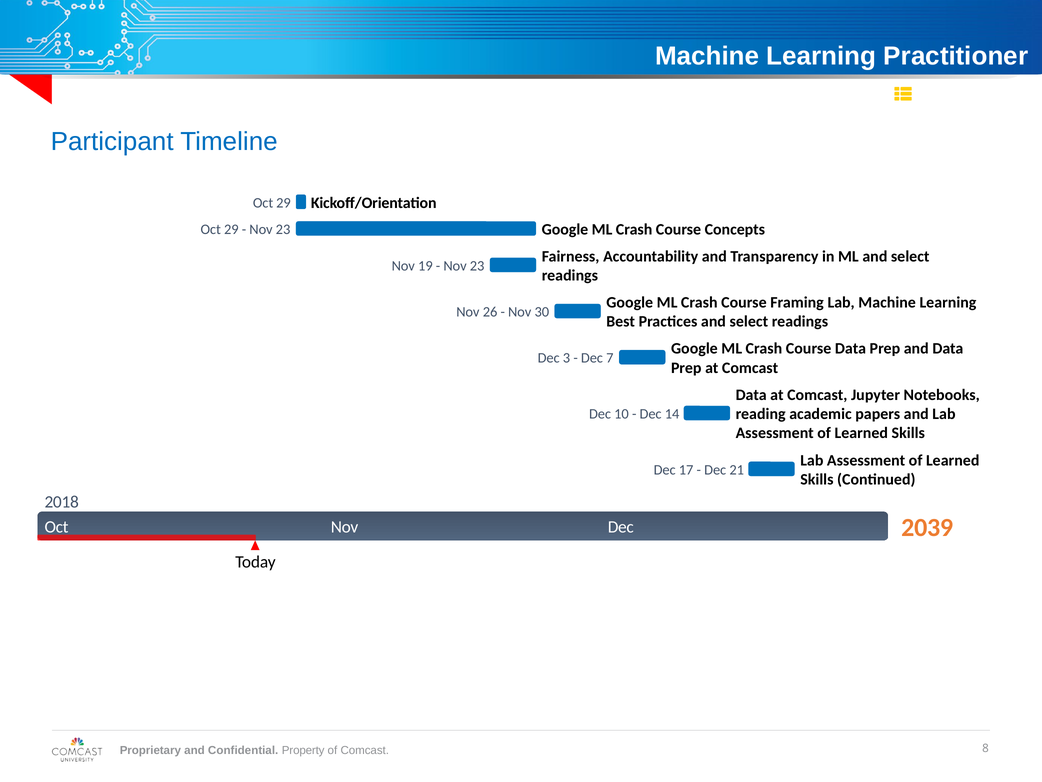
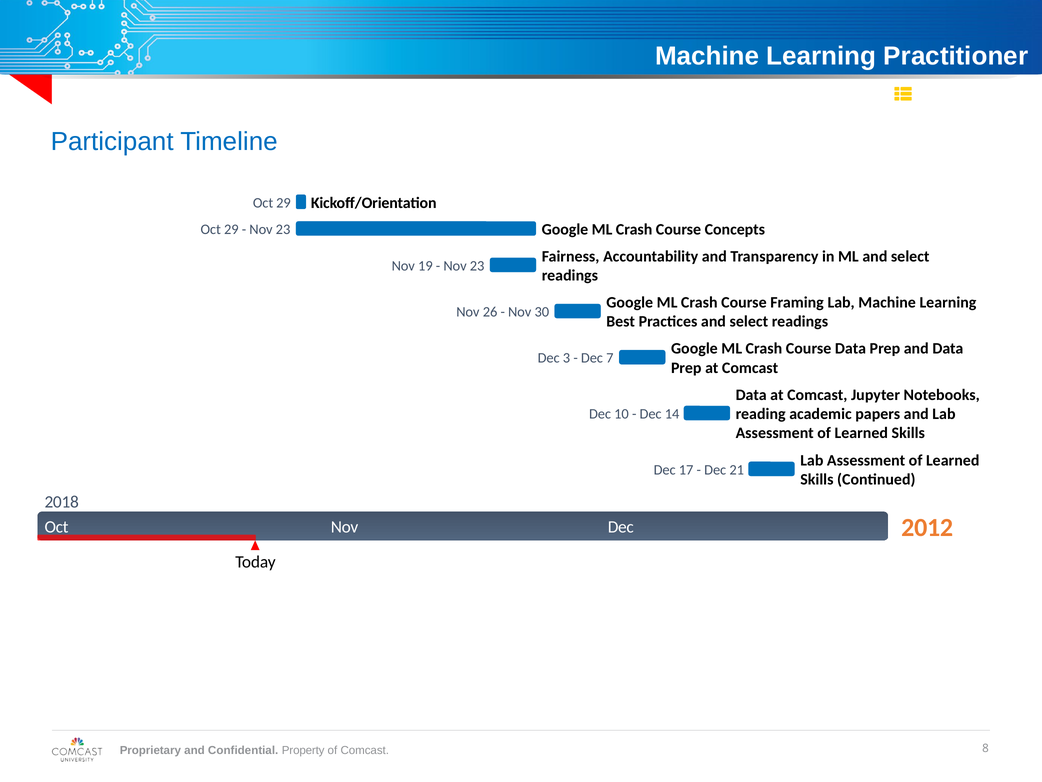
2039: 2039 -> 2012
